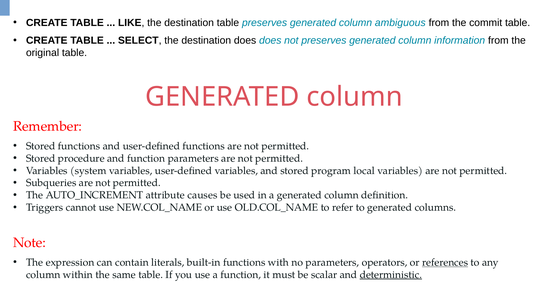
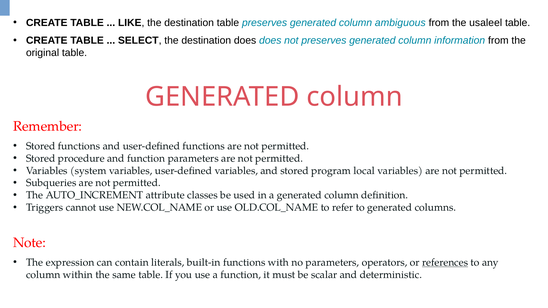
commit: commit -> usaleel
causes: causes -> classes
deterministic underline: present -> none
